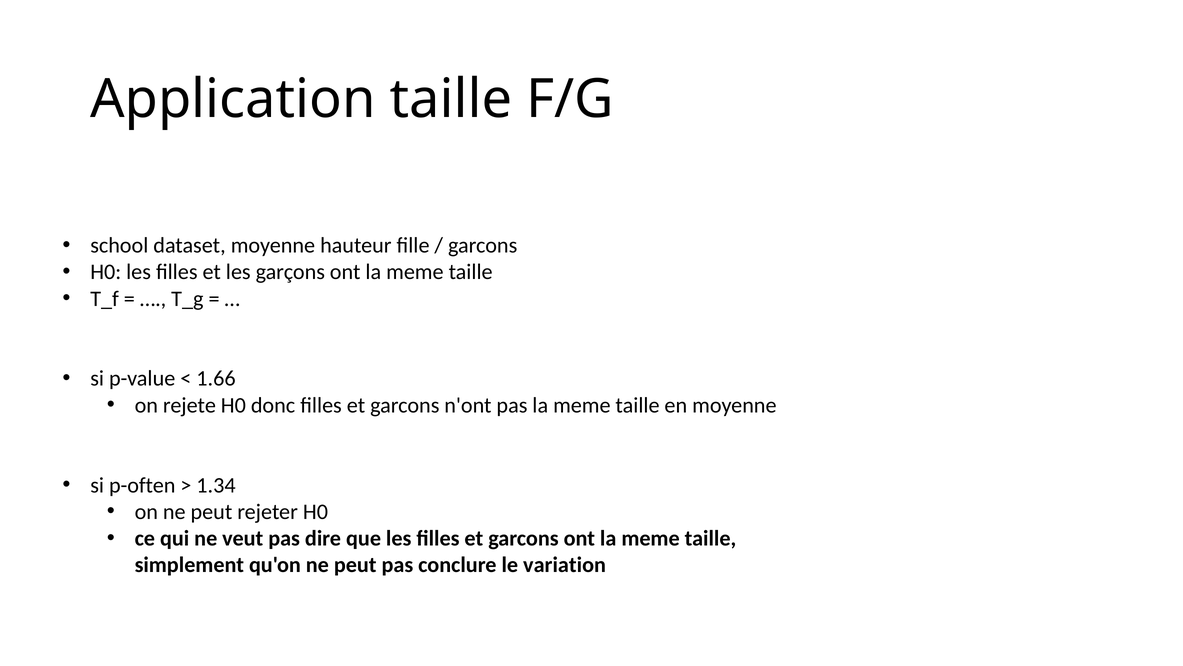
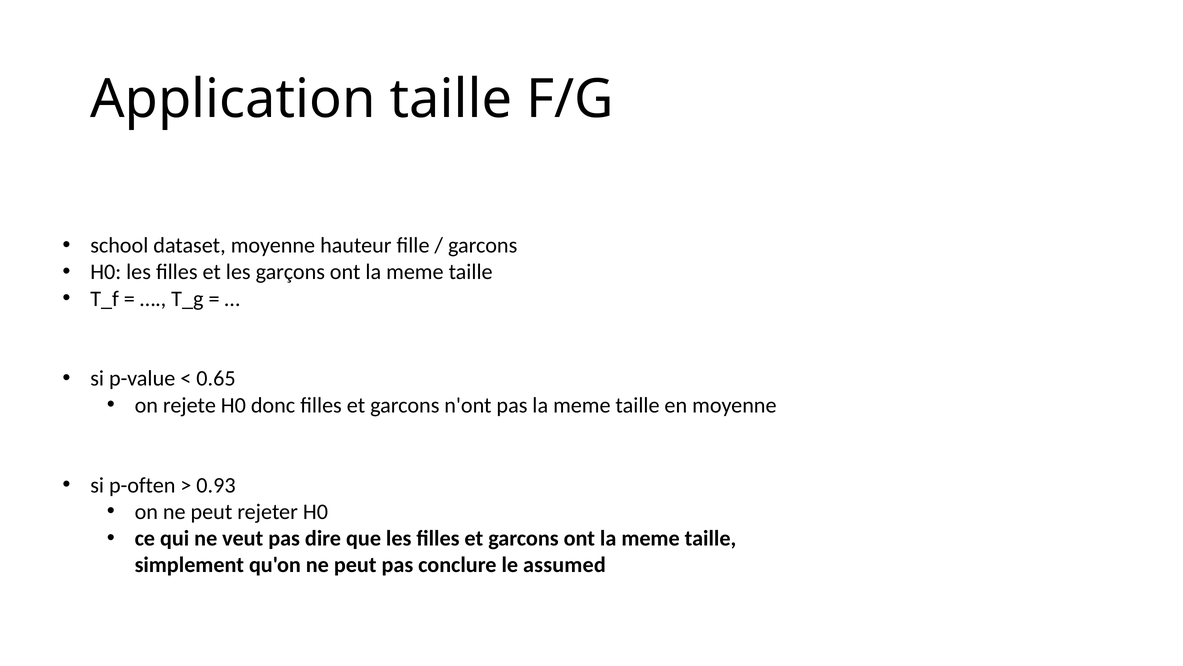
1.66: 1.66 -> 0.65
1.34: 1.34 -> 0.93
variation: variation -> assumed
